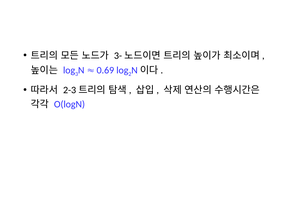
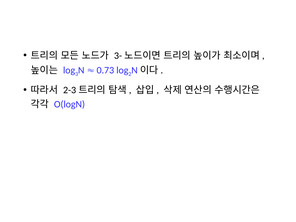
0.69: 0.69 -> 0.73
